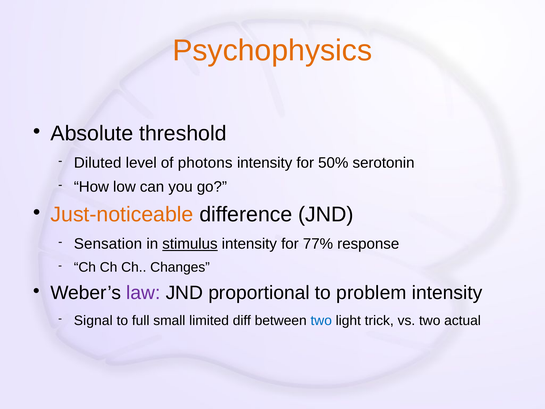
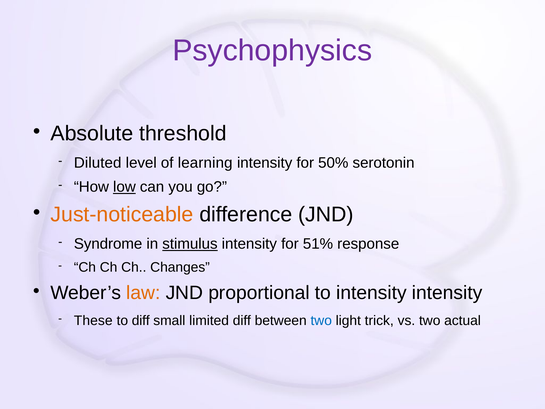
Psychophysics colour: orange -> purple
photons: photons -> learning
low underline: none -> present
Sensation: Sensation -> Syndrome
77%: 77% -> 51%
law colour: purple -> orange
to problem: problem -> intensity
Signal: Signal -> These
to full: full -> diff
